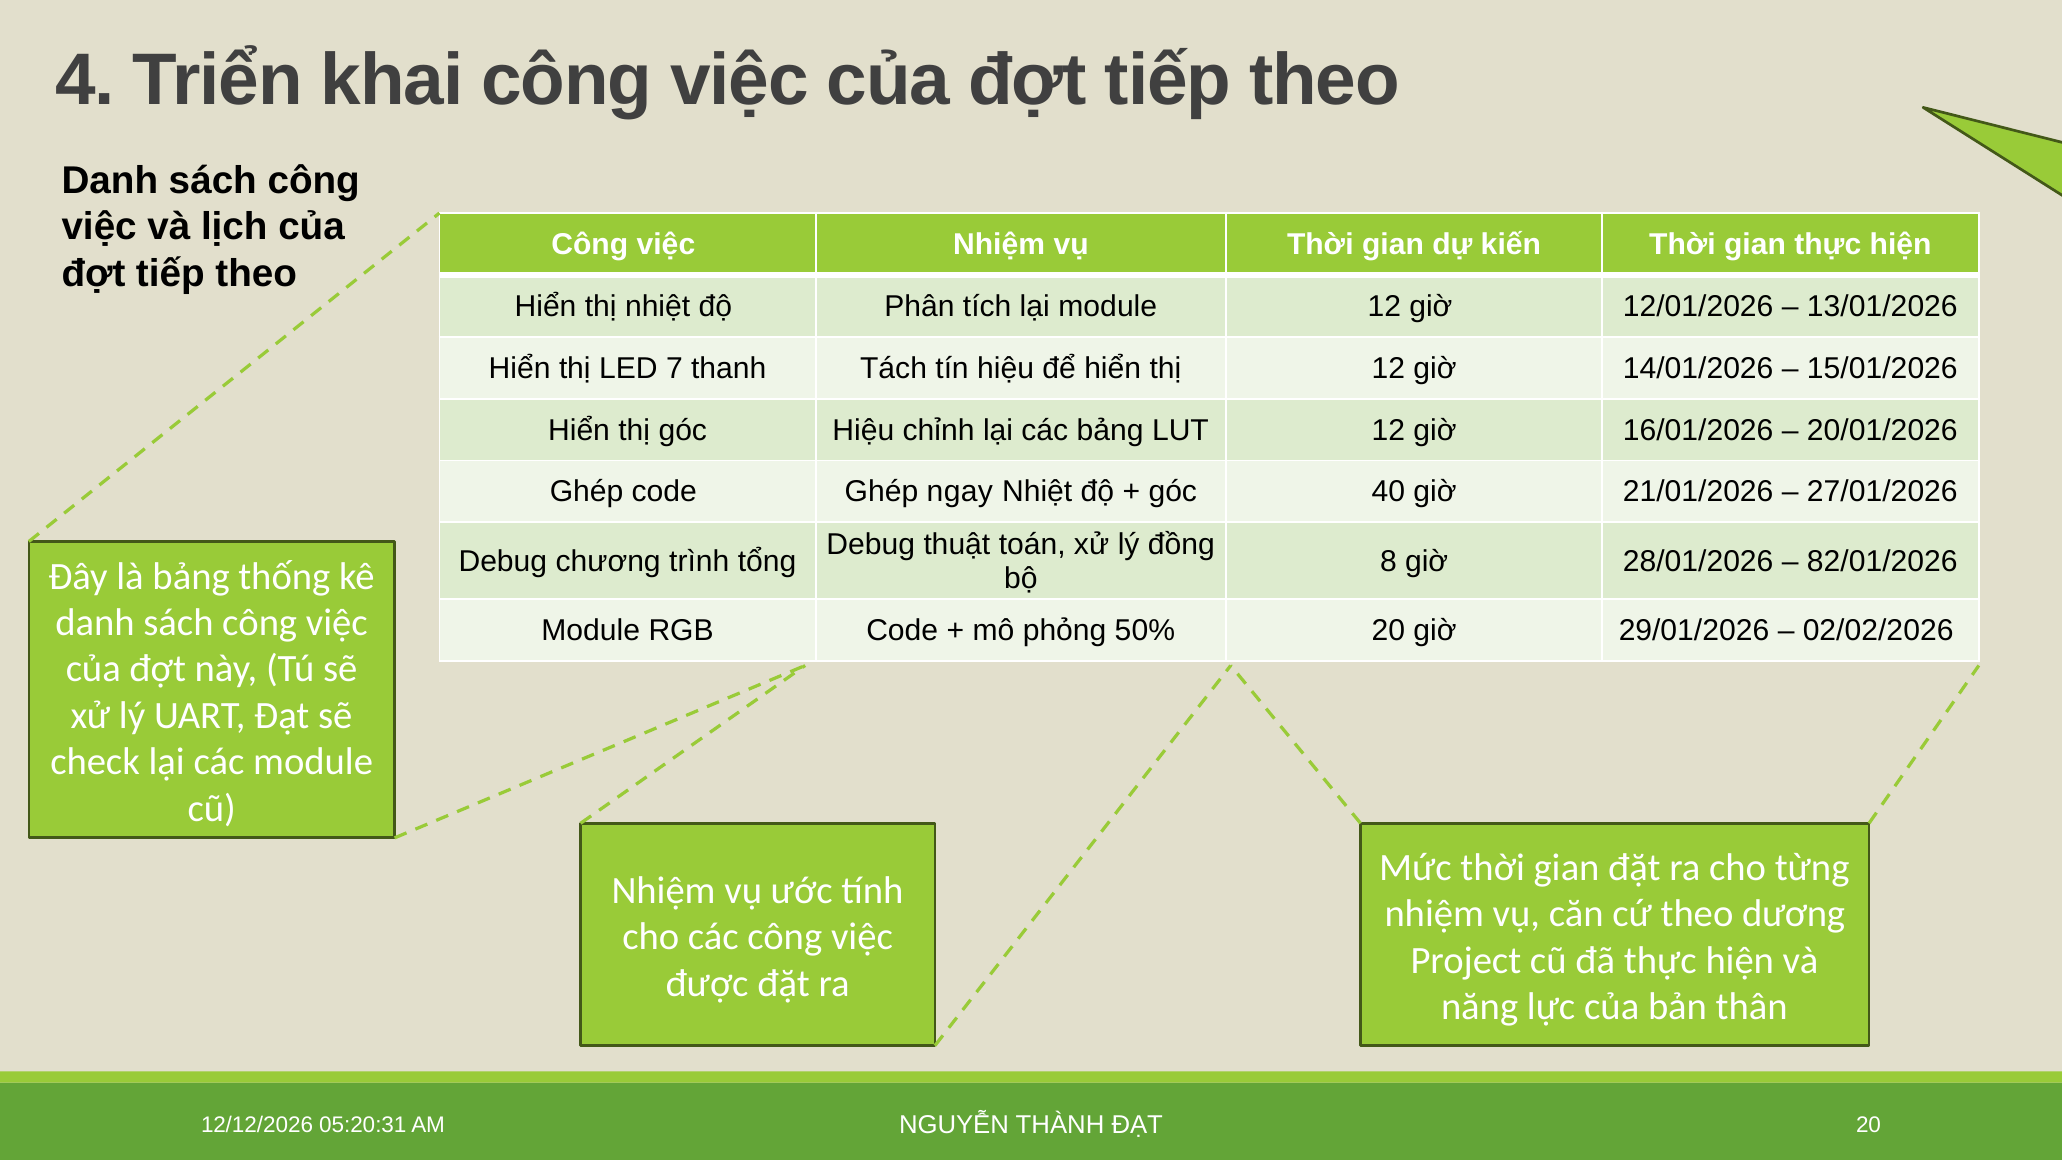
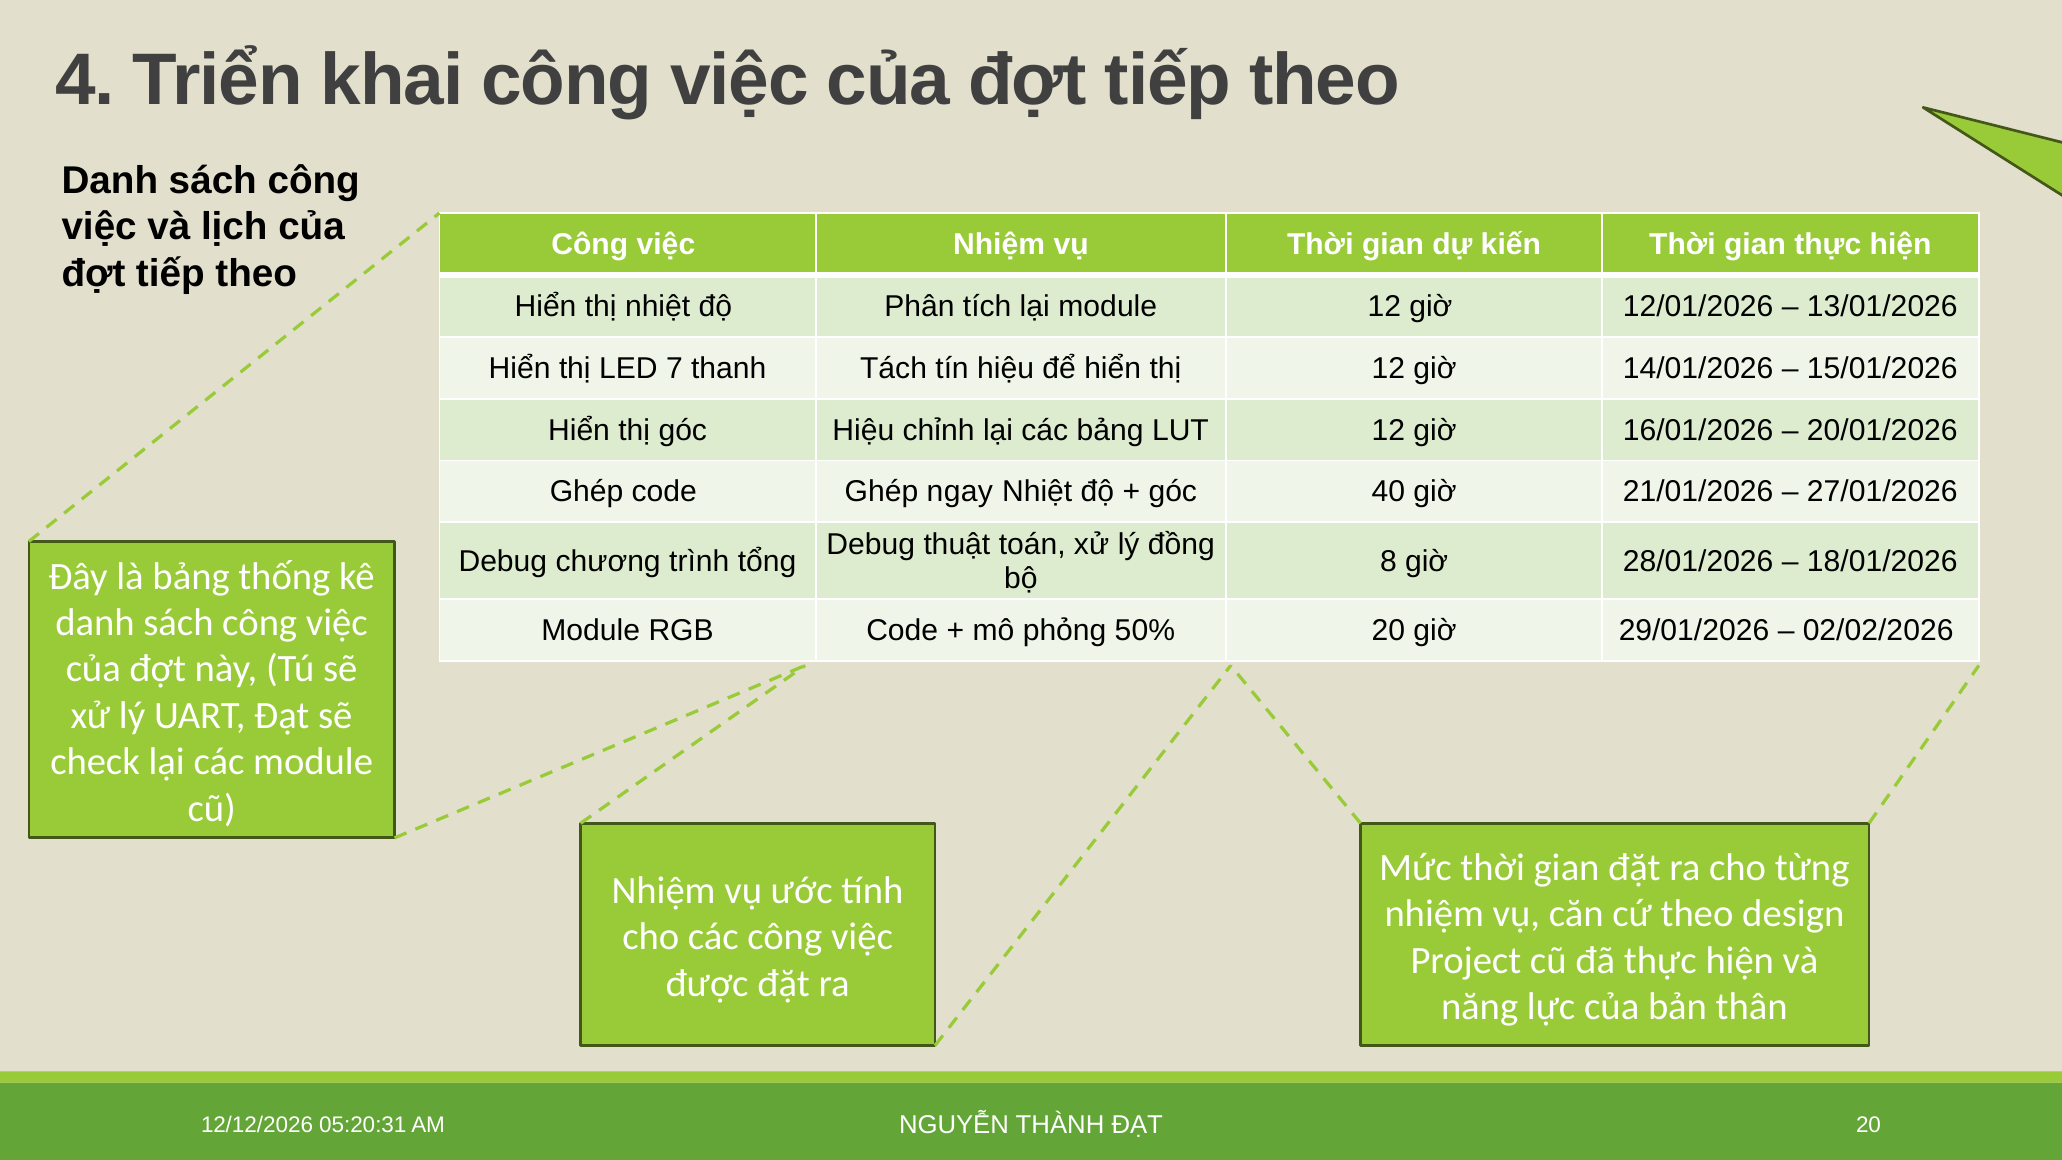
82/01/2026: 82/01/2026 -> 18/01/2026
dương: dương -> design
